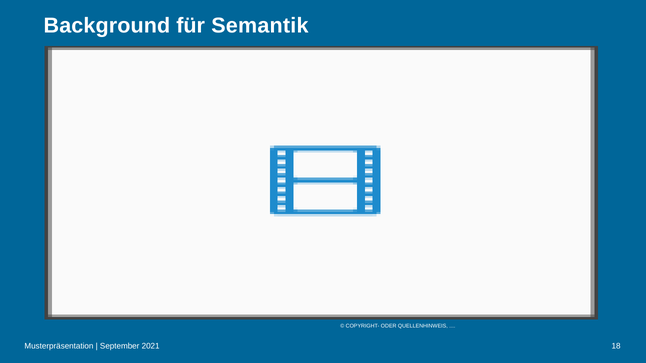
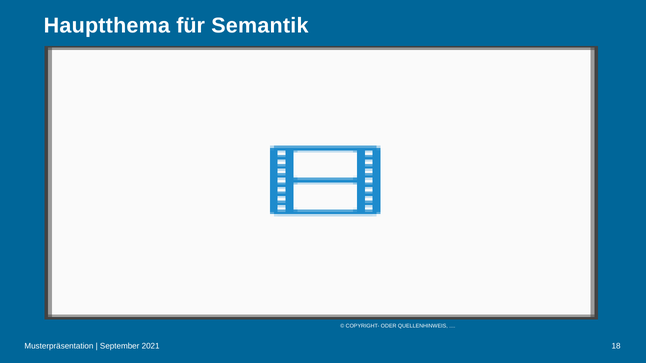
Background: Background -> Hauptthema
